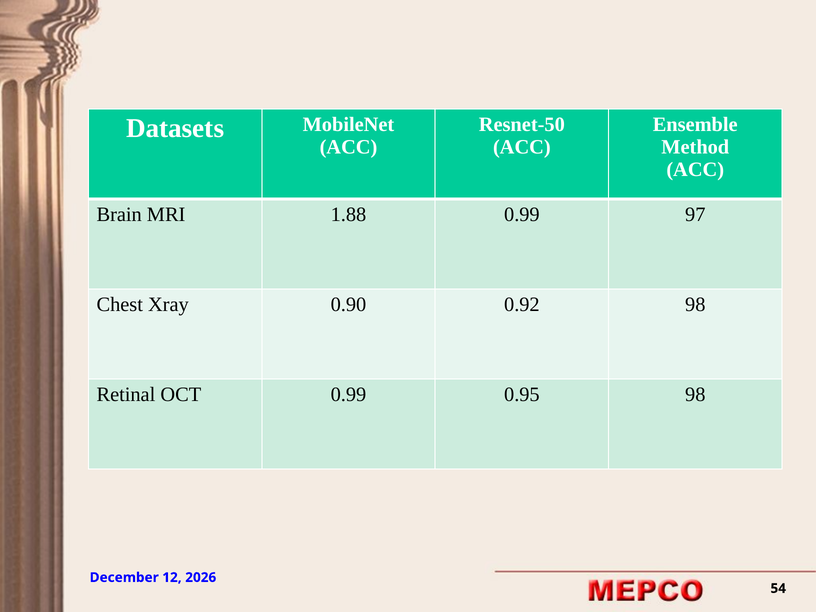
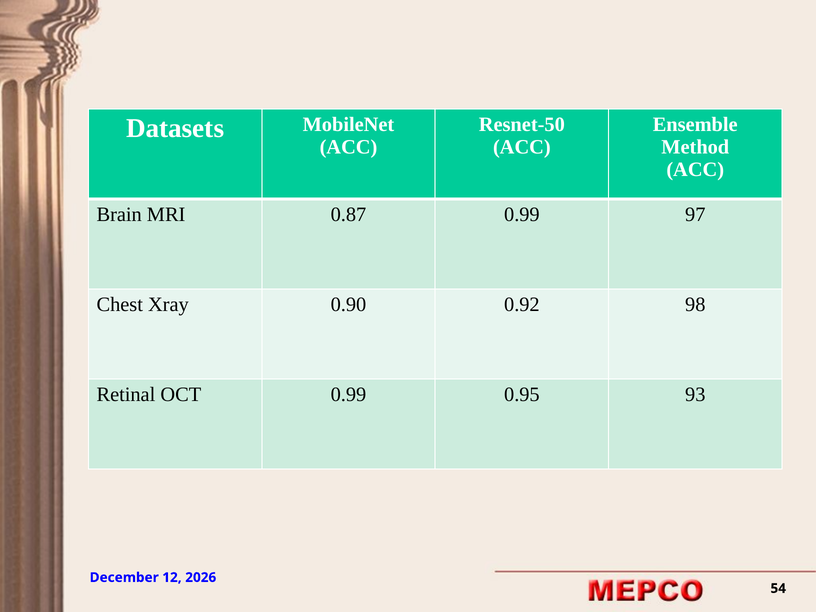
1.88: 1.88 -> 0.87
0.95 98: 98 -> 93
